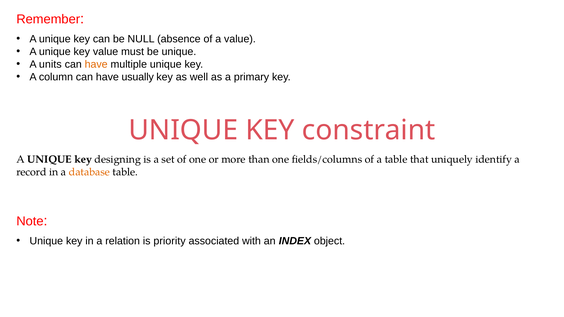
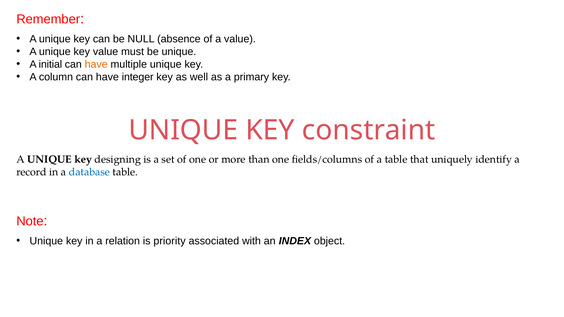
units: units -> initial
usually: usually -> integer
database colour: orange -> blue
